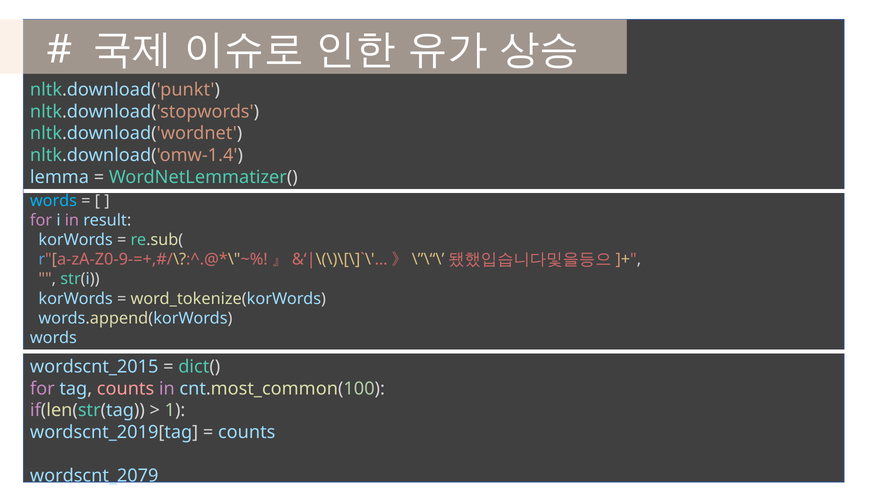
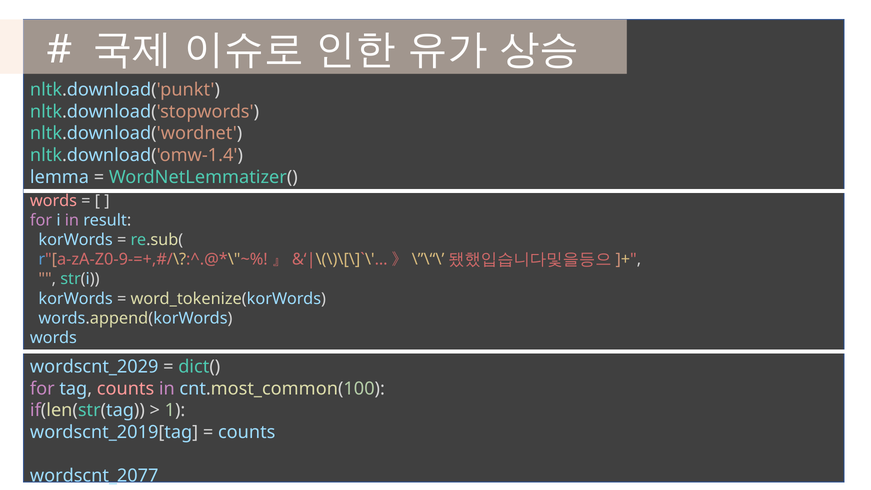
words at (53, 201) colour: light blue -> pink
wordscnt_2015: wordscnt_2015 -> wordscnt_2029
wordscnt_2079: wordscnt_2079 -> wordscnt_2077
